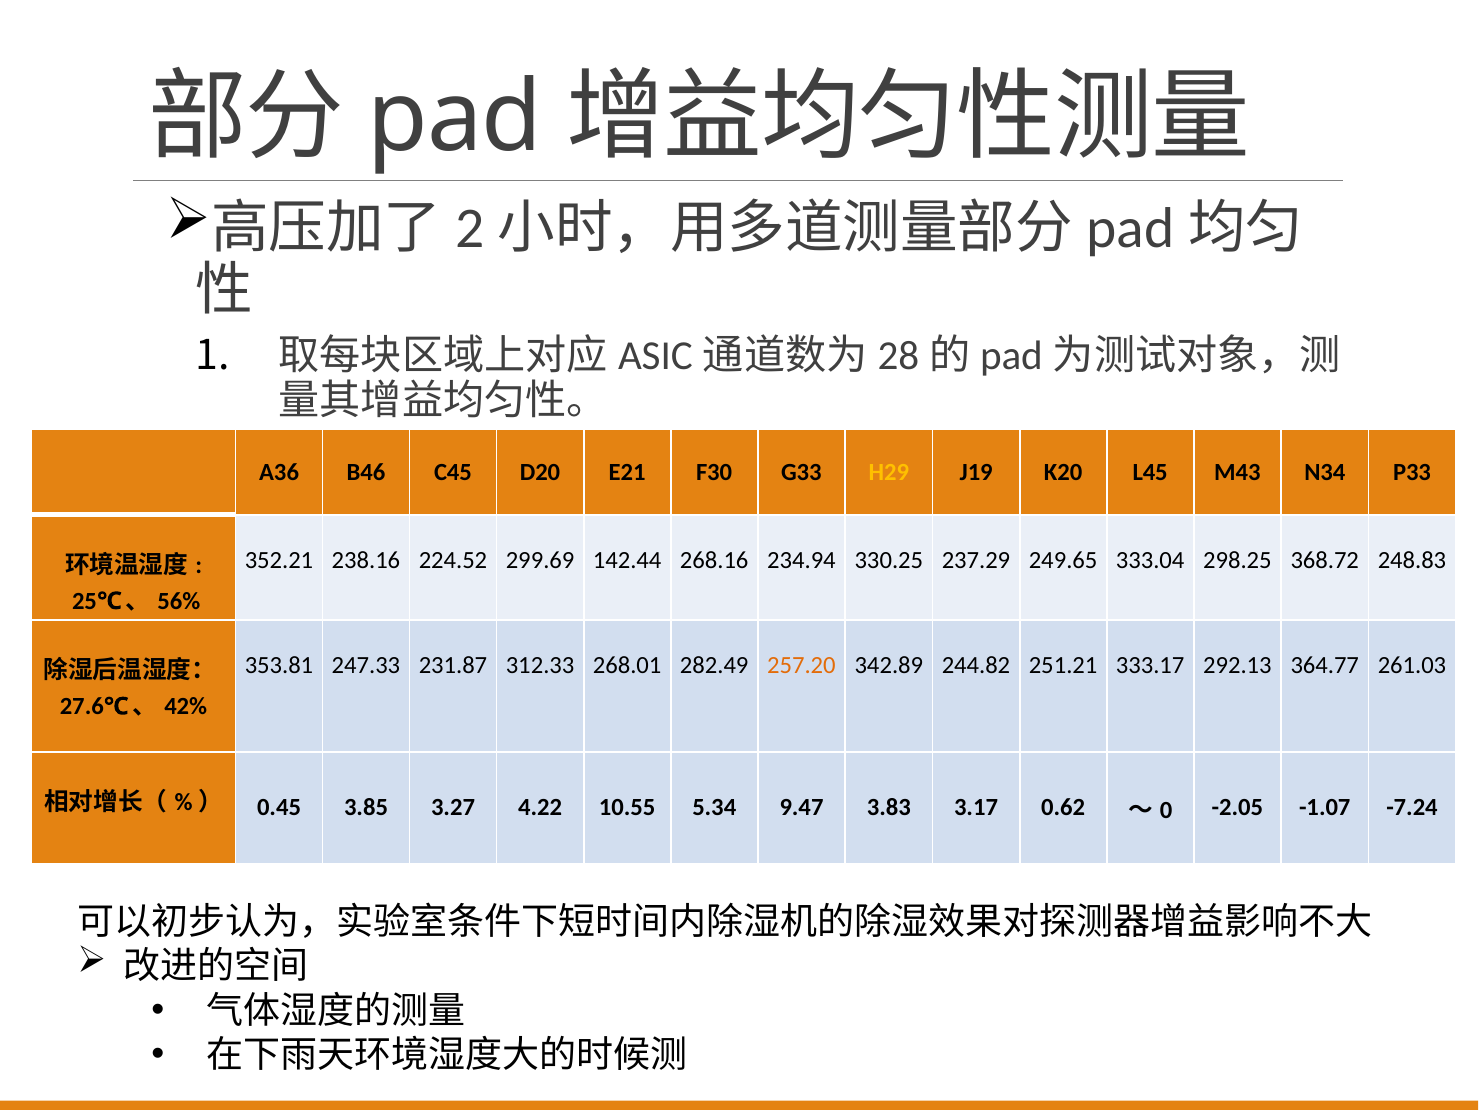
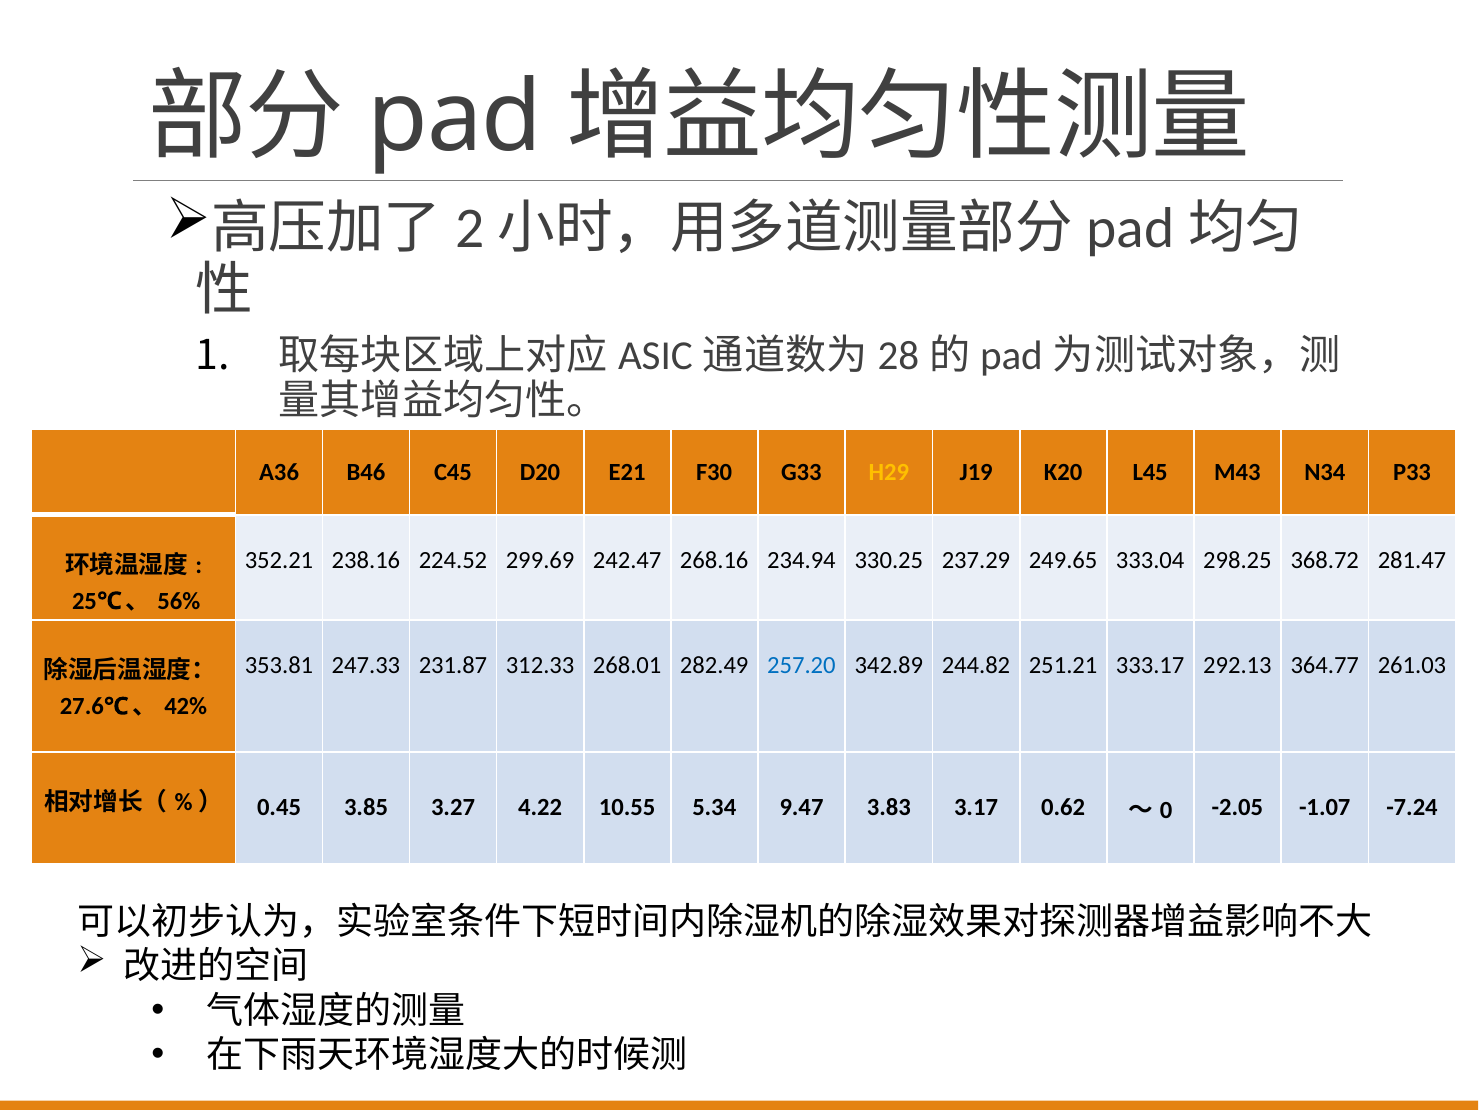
142.44: 142.44 -> 242.47
248.83: 248.83 -> 281.47
257.20 colour: orange -> blue
